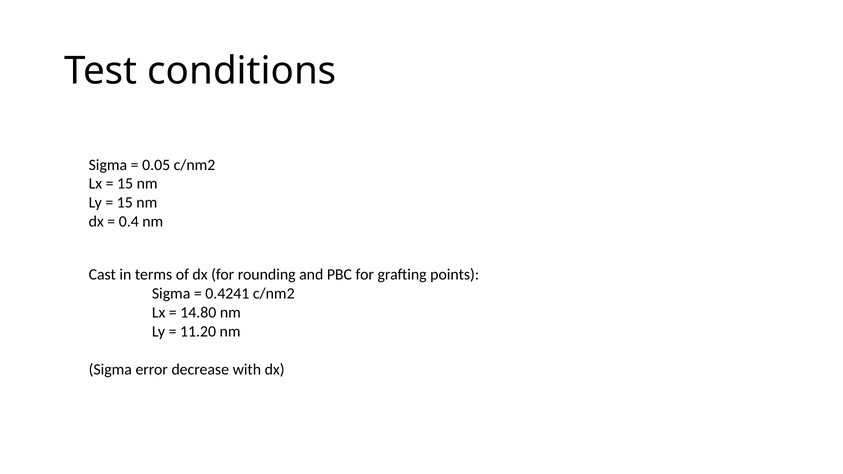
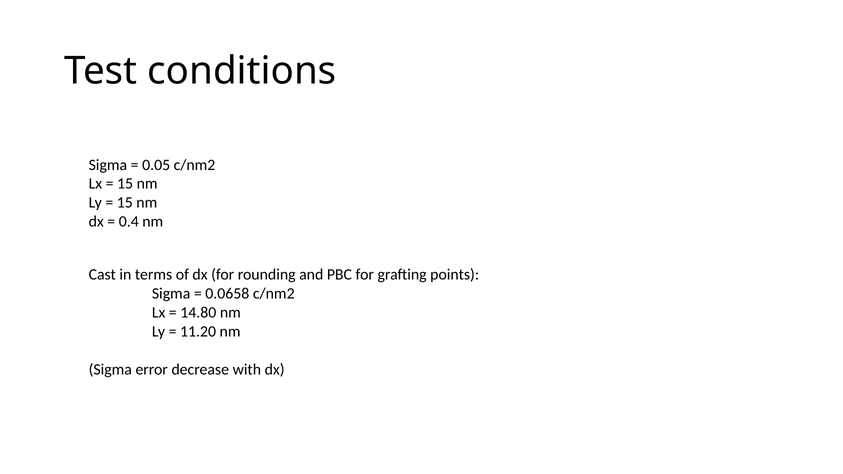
0.4241: 0.4241 -> 0.0658
